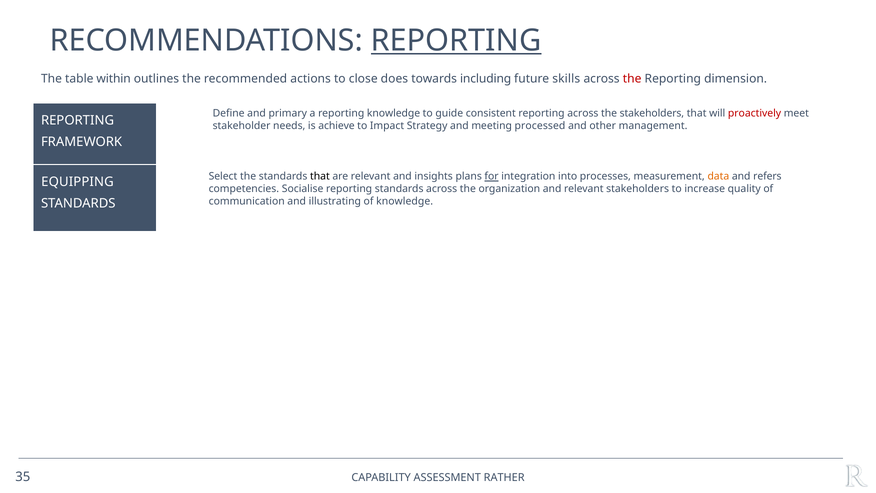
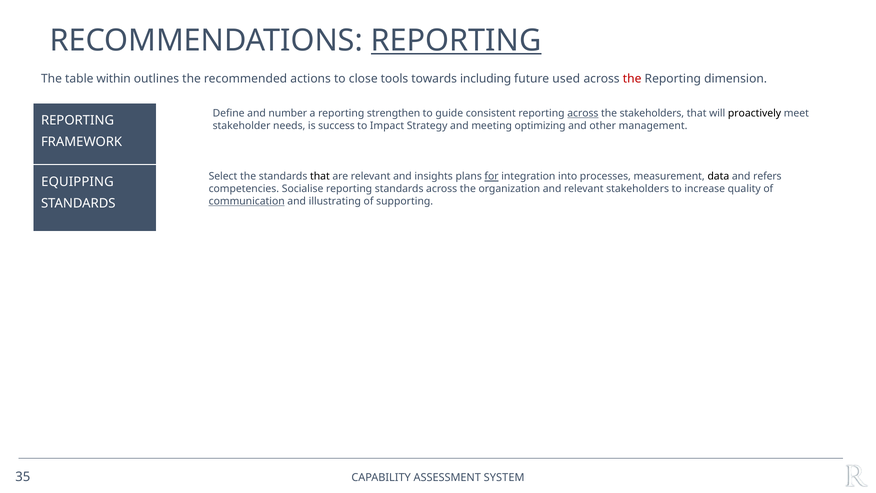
does: does -> tools
skills: skills -> used
primary: primary -> number
reporting knowledge: knowledge -> strengthen
across at (583, 113) underline: none -> present
proactively colour: red -> black
achieve: achieve -> success
processed: processed -> optimizing
data colour: orange -> black
communication underline: none -> present
of knowledge: knowledge -> supporting
RATHER: RATHER -> SYSTEM
